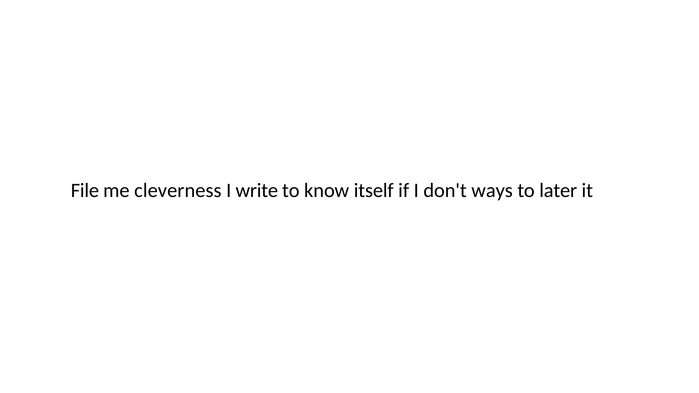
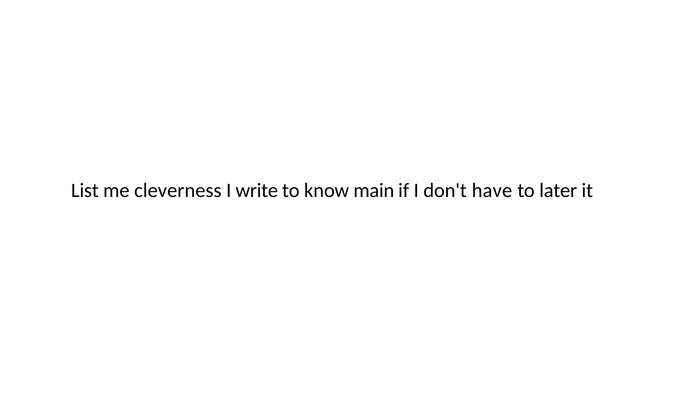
File: File -> List
itself: itself -> main
ways: ways -> have
